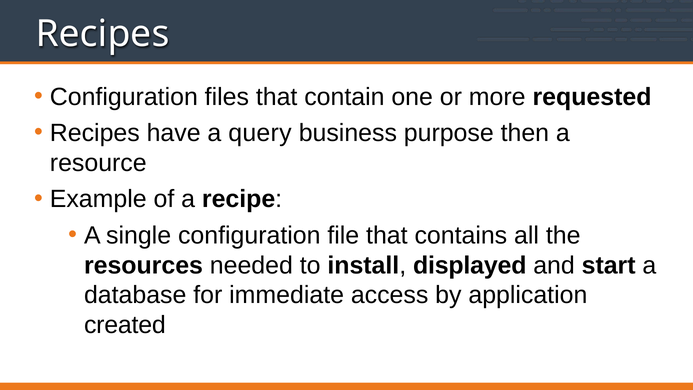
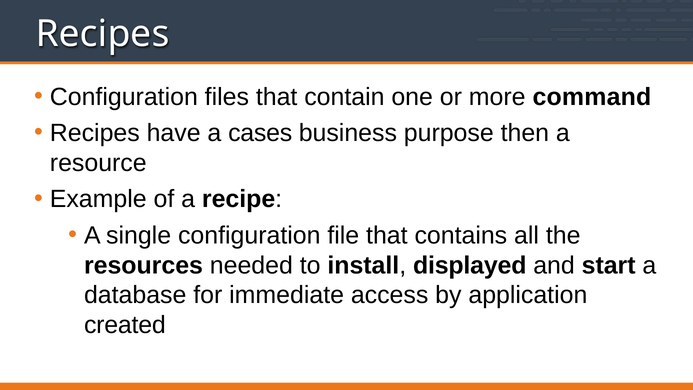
requested: requested -> command
query: query -> cases
